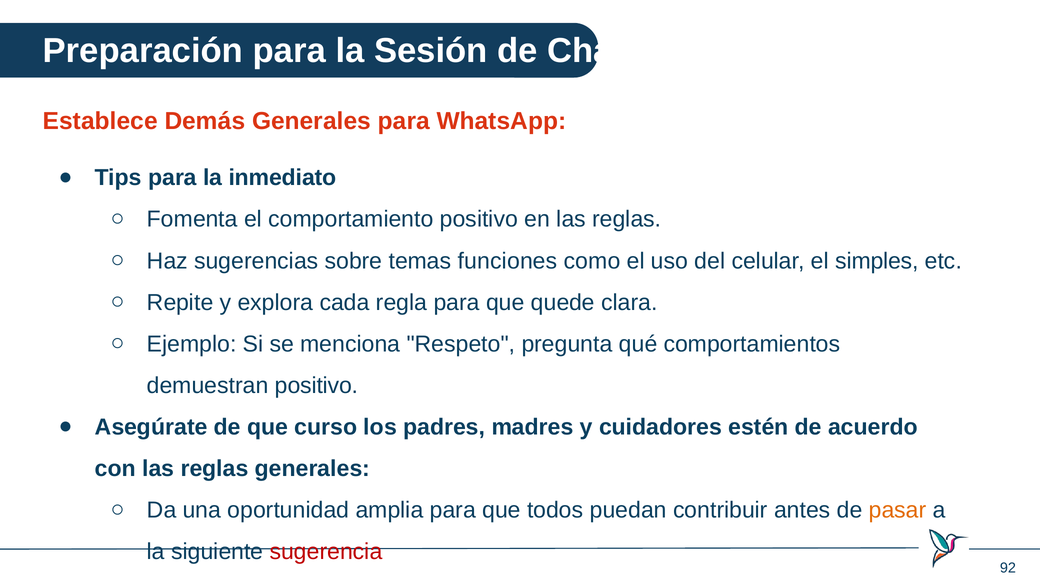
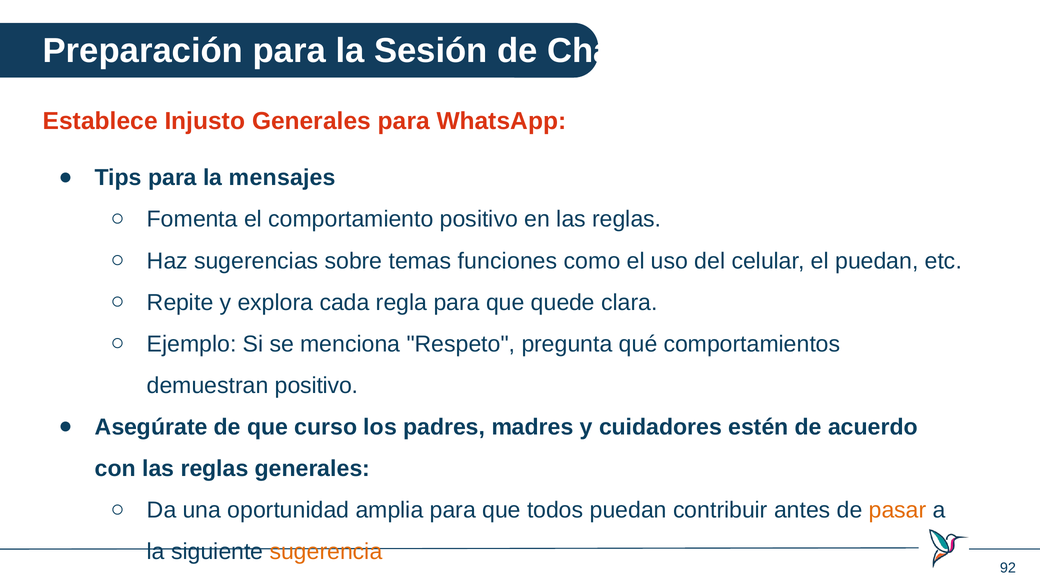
Demás: Demás -> Injusto
inmediato: inmediato -> mensajes
el simples: simples -> puedan
sugerencia colour: red -> orange
